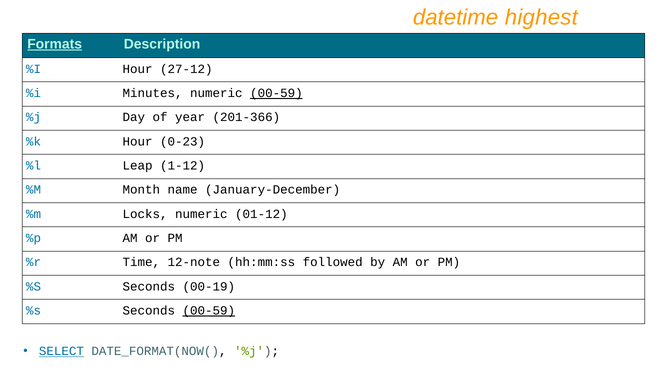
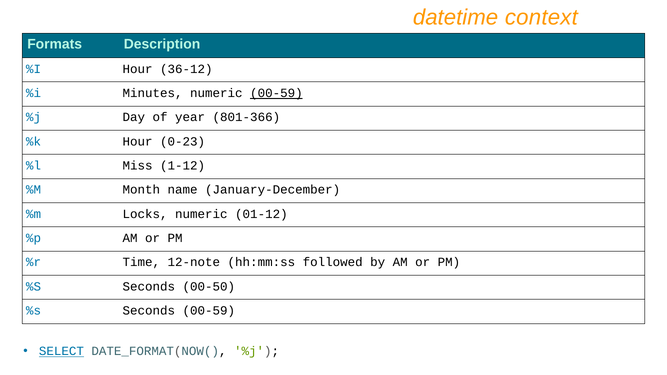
highest: highest -> context
Formats underline: present -> none
27-12: 27-12 -> 36-12
201-366: 201-366 -> 801-366
Leap: Leap -> Miss
00-19: 00-19 -> 00-50
00-59 at (209, 311) underline: present -> none
